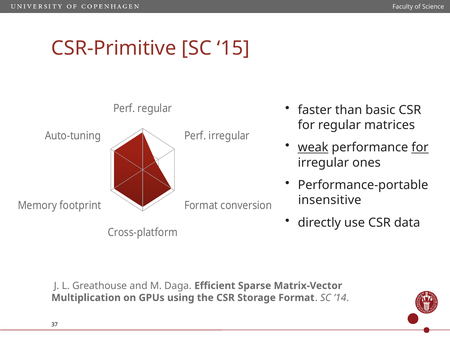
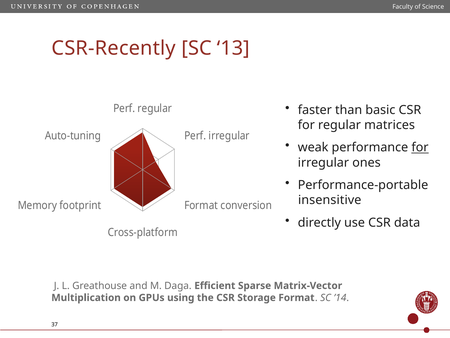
CSR-Primitive: CSR-Primitive -> CSR-Recently
15: 15 -> 13
weak underline: present -> none
